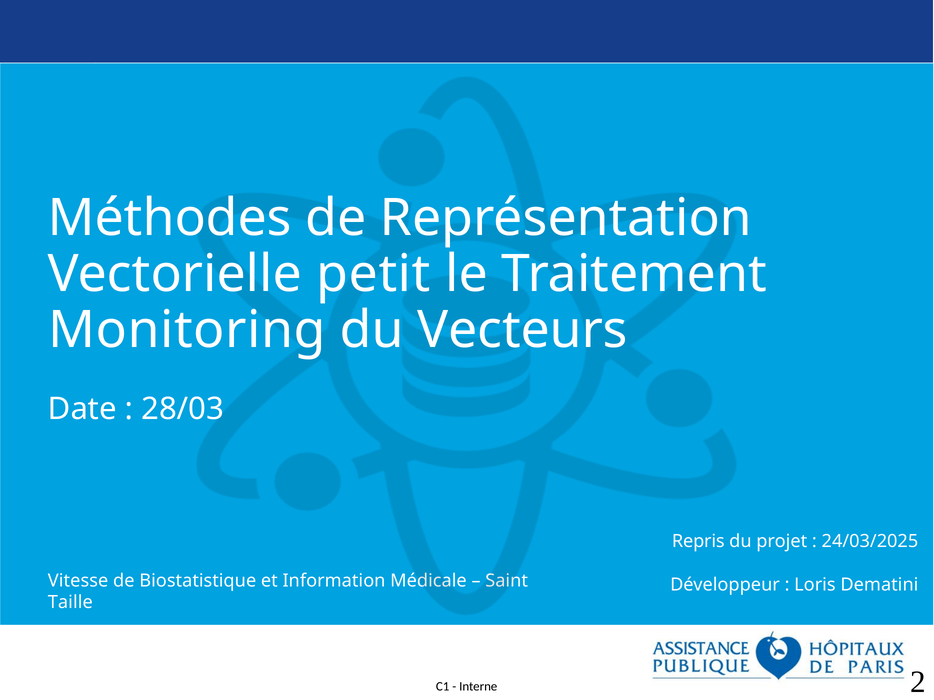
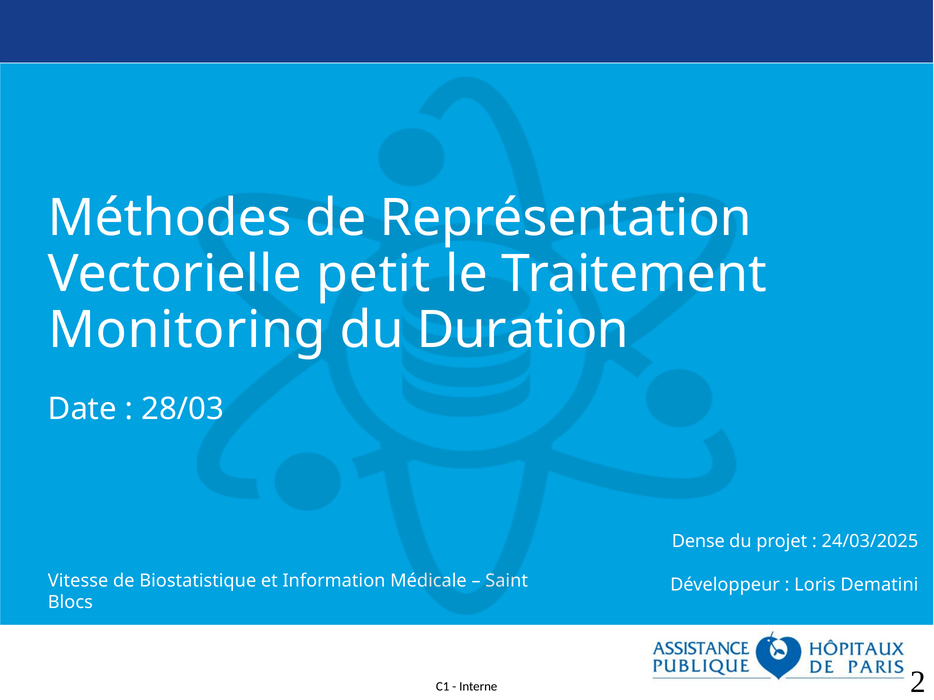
Vecteurs: Vecteurs -> Duration
Repris: Repris -> Dense
Taille: Taille -> Blocs
